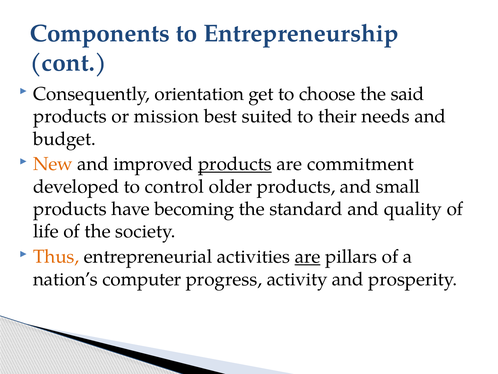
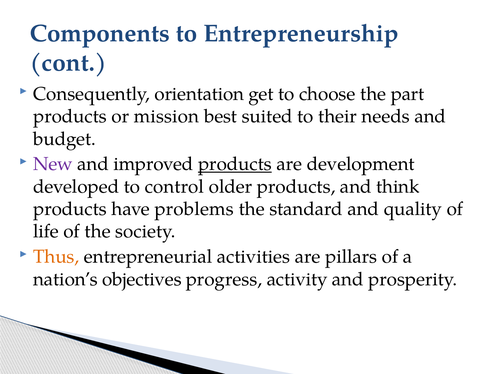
said: said -> part
New colour: orange -> purple
commitment: commitment -> development
small: small -> think
becoming: becoming -> problems
are at (308, 256) underline: present -> none
computer: computer -> objectives
